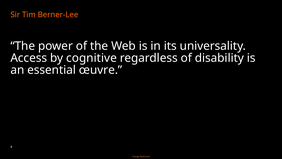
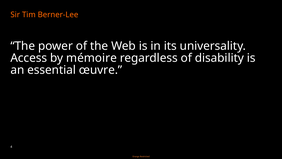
cognitive: cognitive -> mémoire
